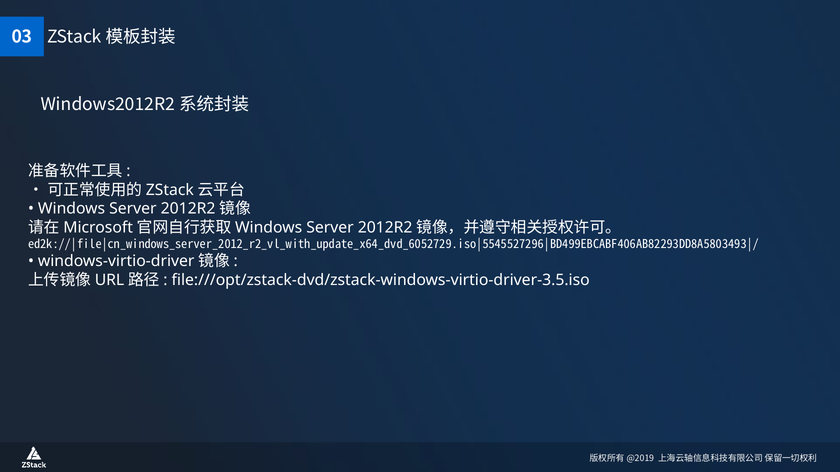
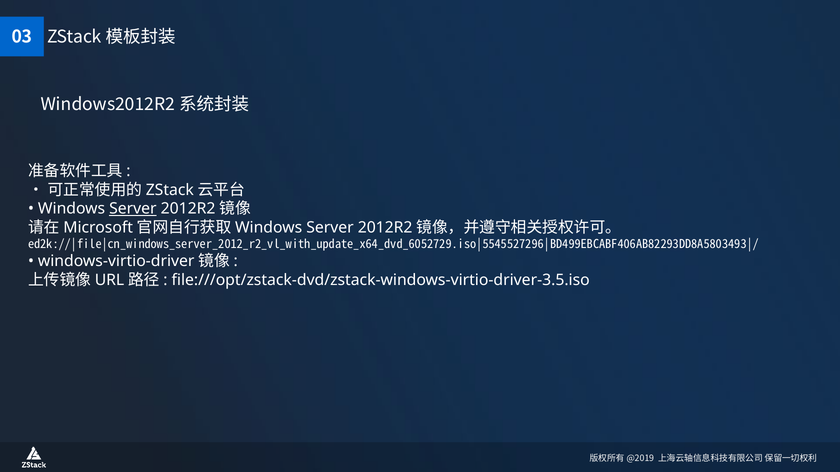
Server at (133, 209) underline: none -> present
